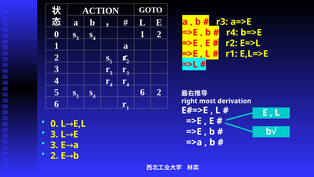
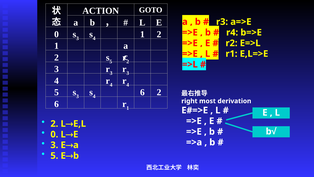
0 at (54, 123): 0 -> 2
3 at (54, 134): 3 -> 0
2 at (54, 155): 2 -> 5
